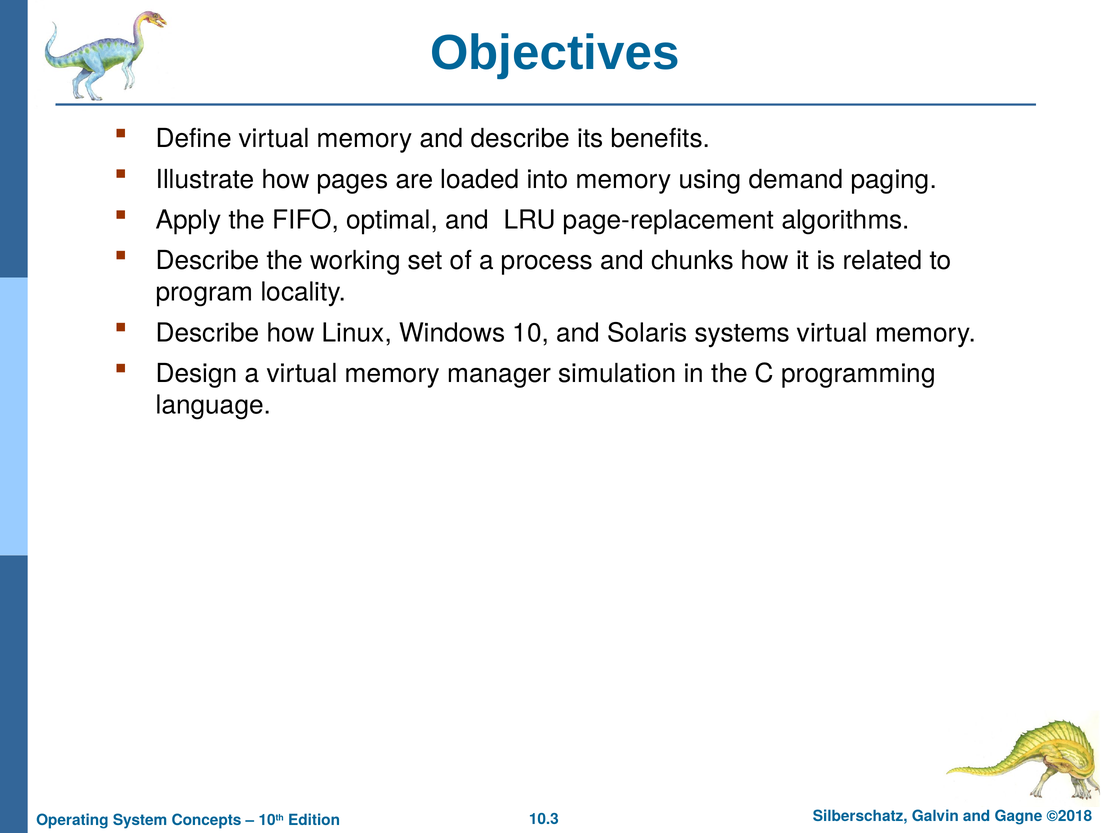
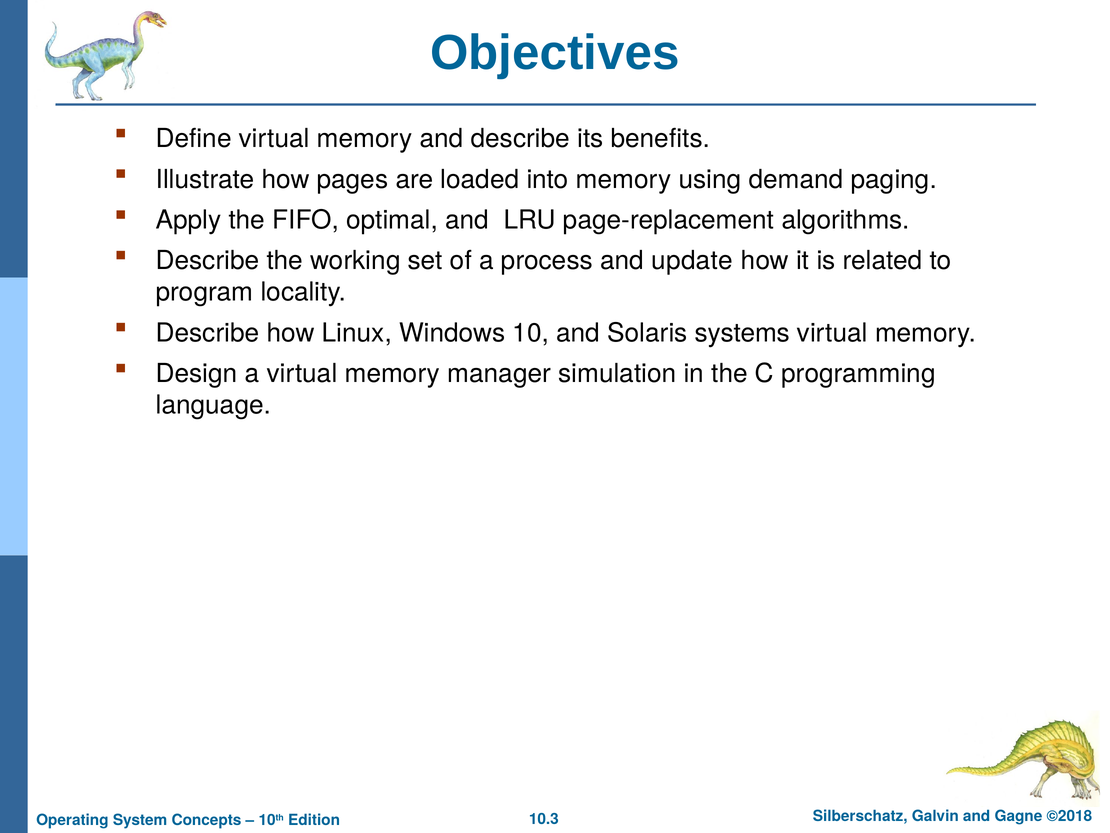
chunks: chunks -> update
